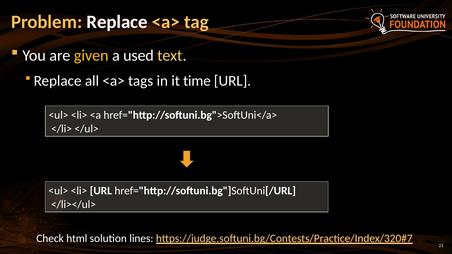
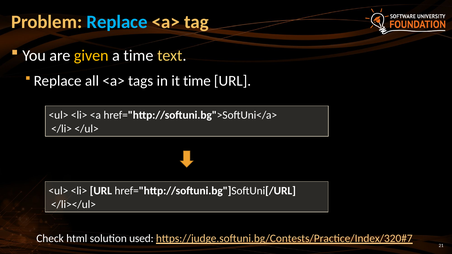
Replace at (117, 22) colour: white -> light blue
a used: used -> time
lines: lines -> used
